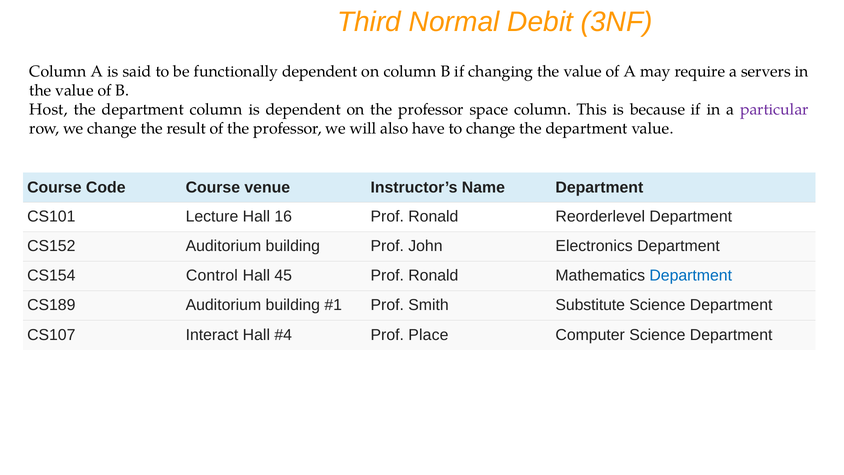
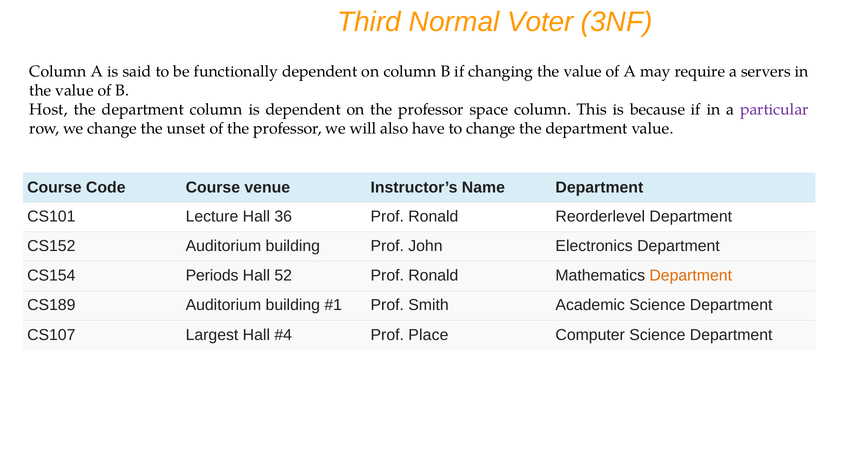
Debit: Debit -> Voter
result: result -> unset
16: 16 -> 36
Control: Control -> Periods
45: 45 -> 52
Department at (691, 276) colour: blue -> orange
Substitute: Substitute -> Academic
Interact: Interact -> Largest
